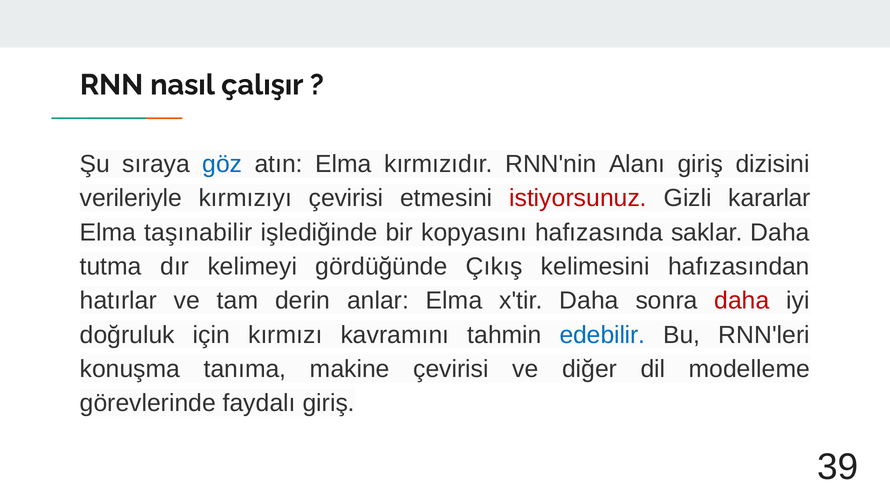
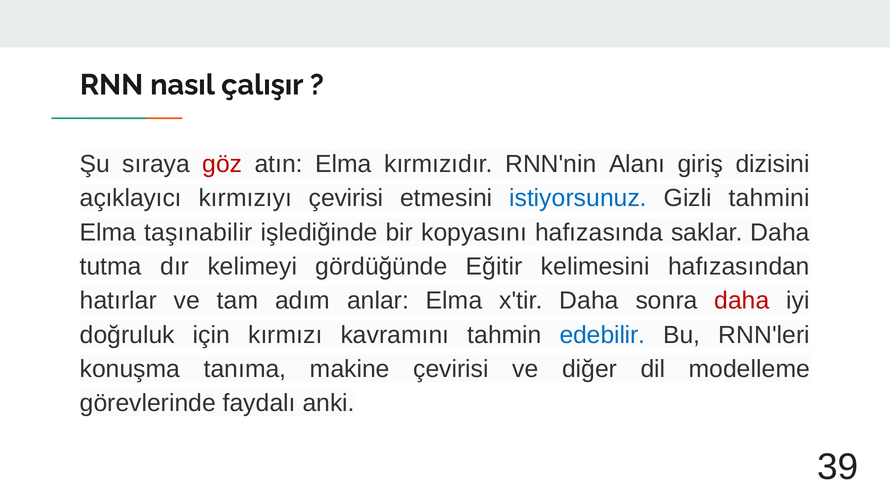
göz colour: blue -> red
verileriyle: verileriyle -> açıklayıcı
istiyorsunuz colour: red -> blue
kararlar: kararlar -> tahmini
Çıkış: Çıkış -> Eğitir
derin: derin -> adım
faydalı giriş: giriş -> anki
